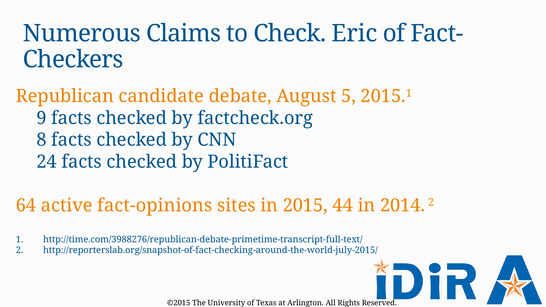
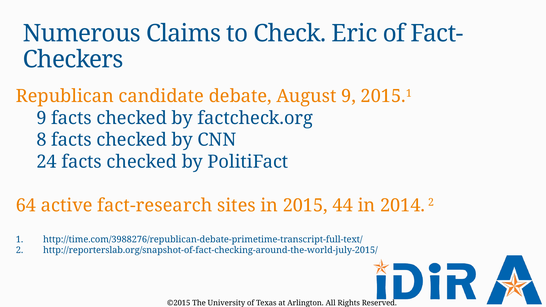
August 5: 5 -> 9
fact-opinions: fact-opinions -> fact-research
